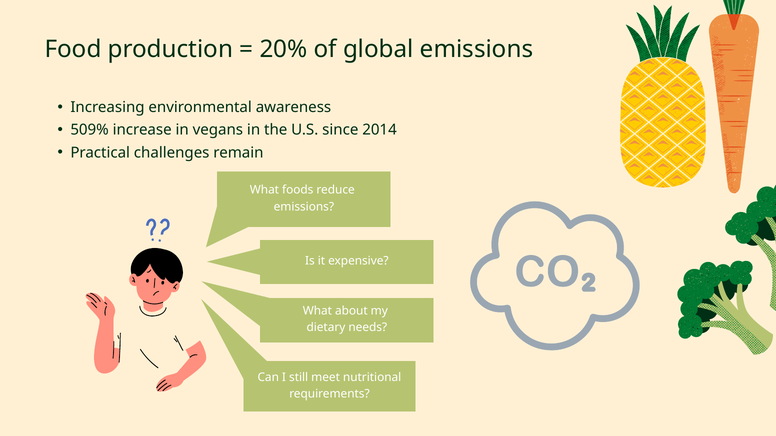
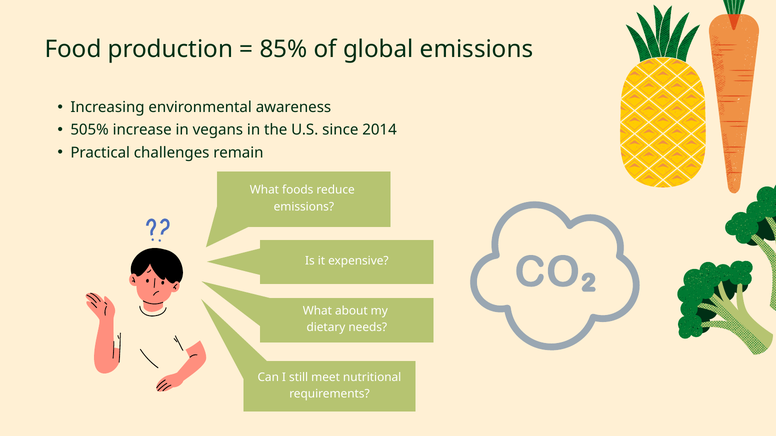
20%: 20% -> 85%
509%: 509% -> 505%
